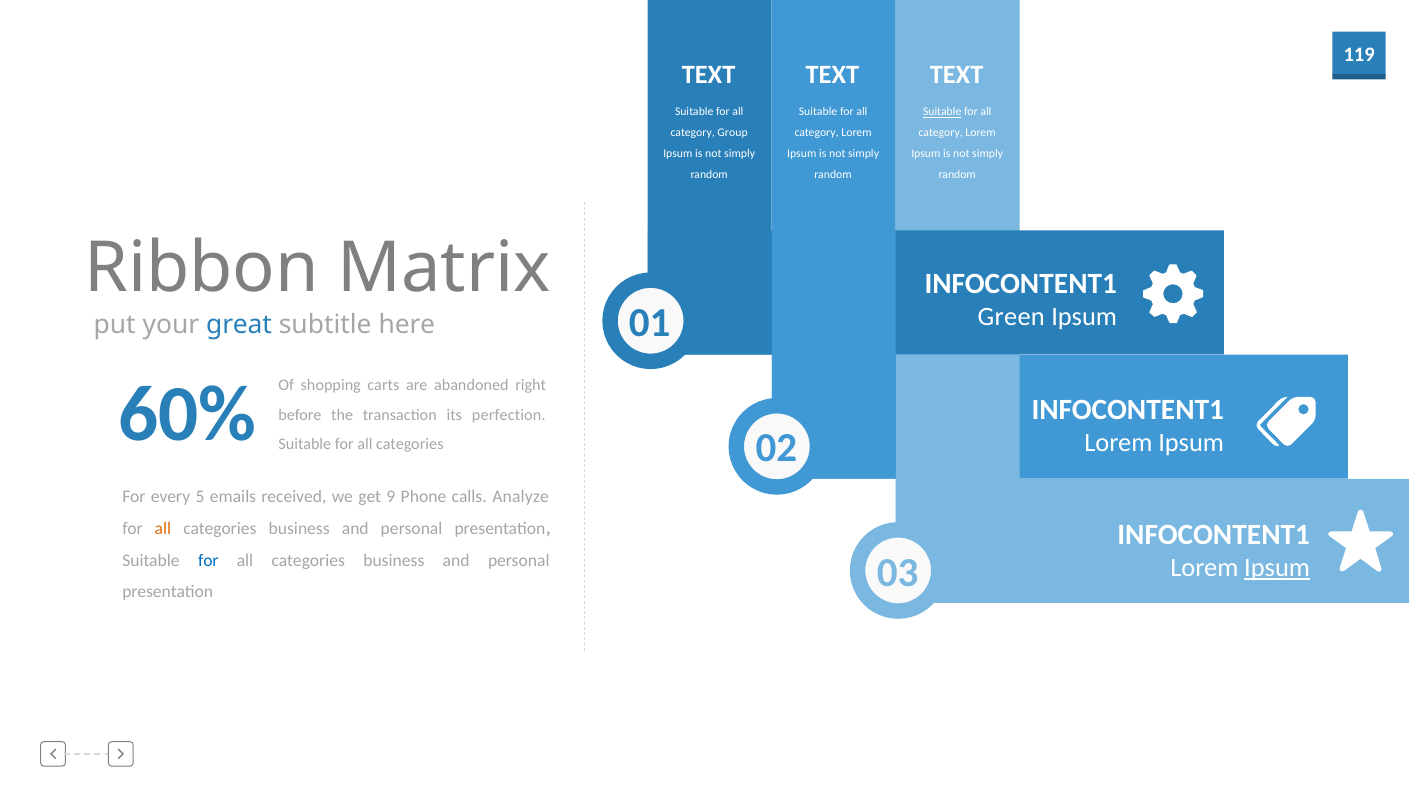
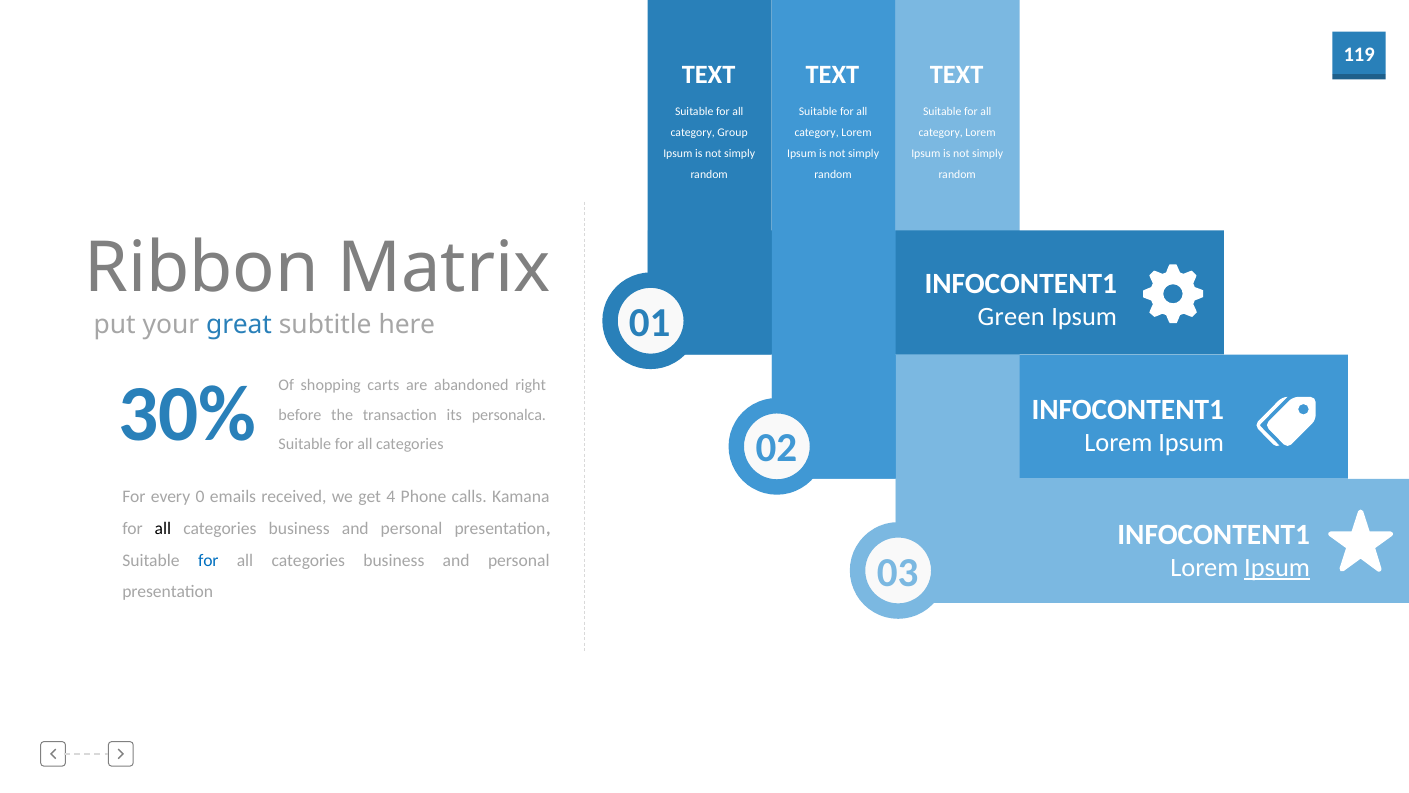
Suitable at (942, 112) underline: present -> none
60%: 60% -> 30%
perfection: perfection -> personalca
5: 5 -> 0
9: 9 -> 4
Analyze: Analyze -> Kamana
all at (163, 528) colour: orange -> black
